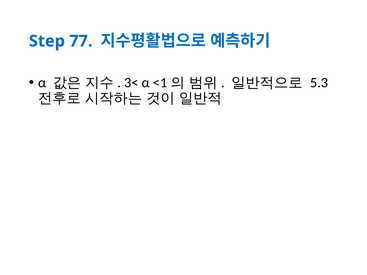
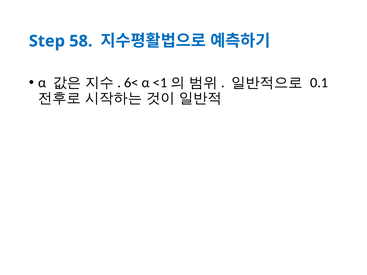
77: 77 -> 58
3<: 3< -> 6<
5.3: 5.3 -> 0.1
